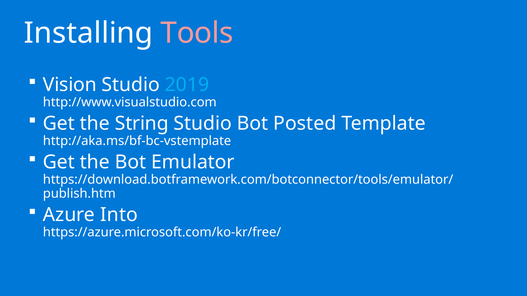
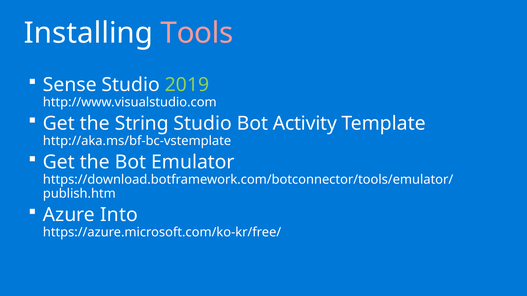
Vision: Vision -> Sense
2019 colour: light blue -> light green
Posted: Posted -> Activity
